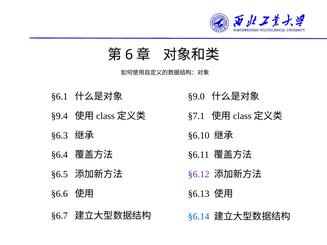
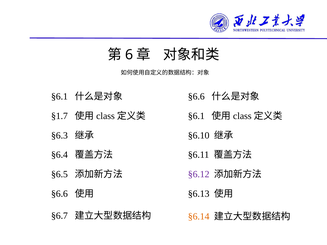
§9.0 at (196, 97): §9.0 -> §6.6
§9.4: §9.4 -> §1.7
§7.1 at (196, 116): §7.1 -> §6.1
§6.14 colour: blue -> orange
